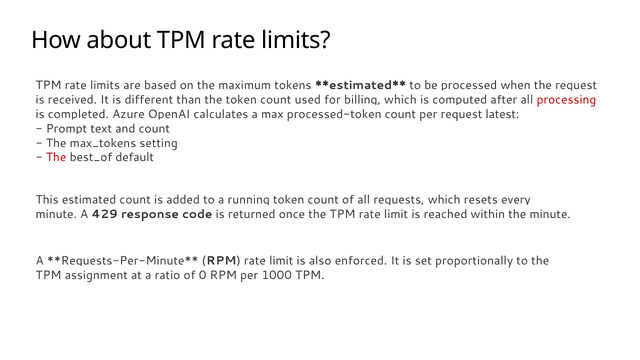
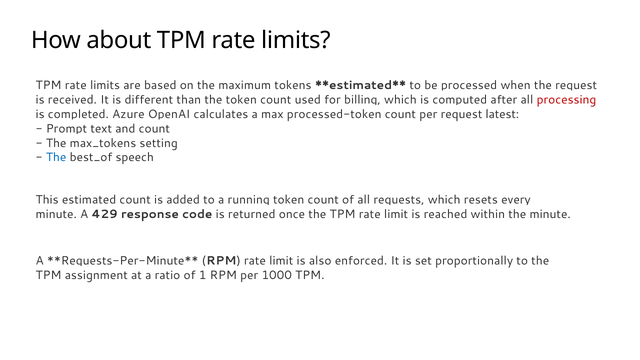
The at (56, 157) colour: red -> blue
default: default -> speech
0: 0 -> 1
